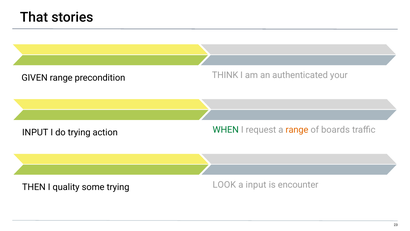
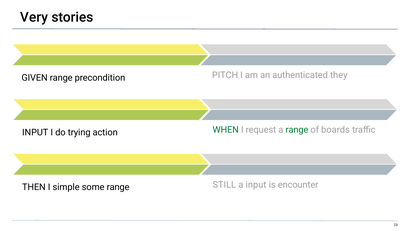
That: That -> Very
THINK: THINK -> PITCH
your: your -> they
range at (297, 130) colour: orange -> green
LOOK: LOOK -> STILL
quality: quality -> simple
some trying: trying -> range
